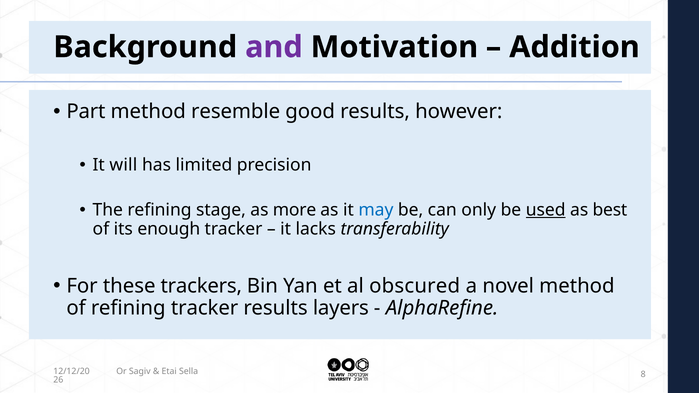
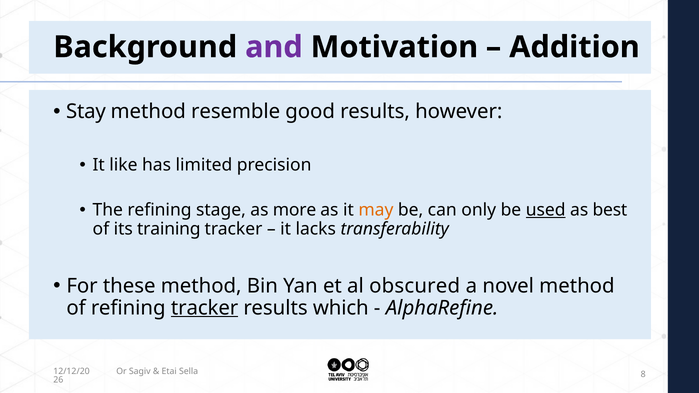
Part: Part -> Stay
will: will -> like
may colour: blue -> orange
enough: enough -> training
these trackers: trackers -> method
tracker at (205, 308) underline: none -> present
layers: layers -> which
